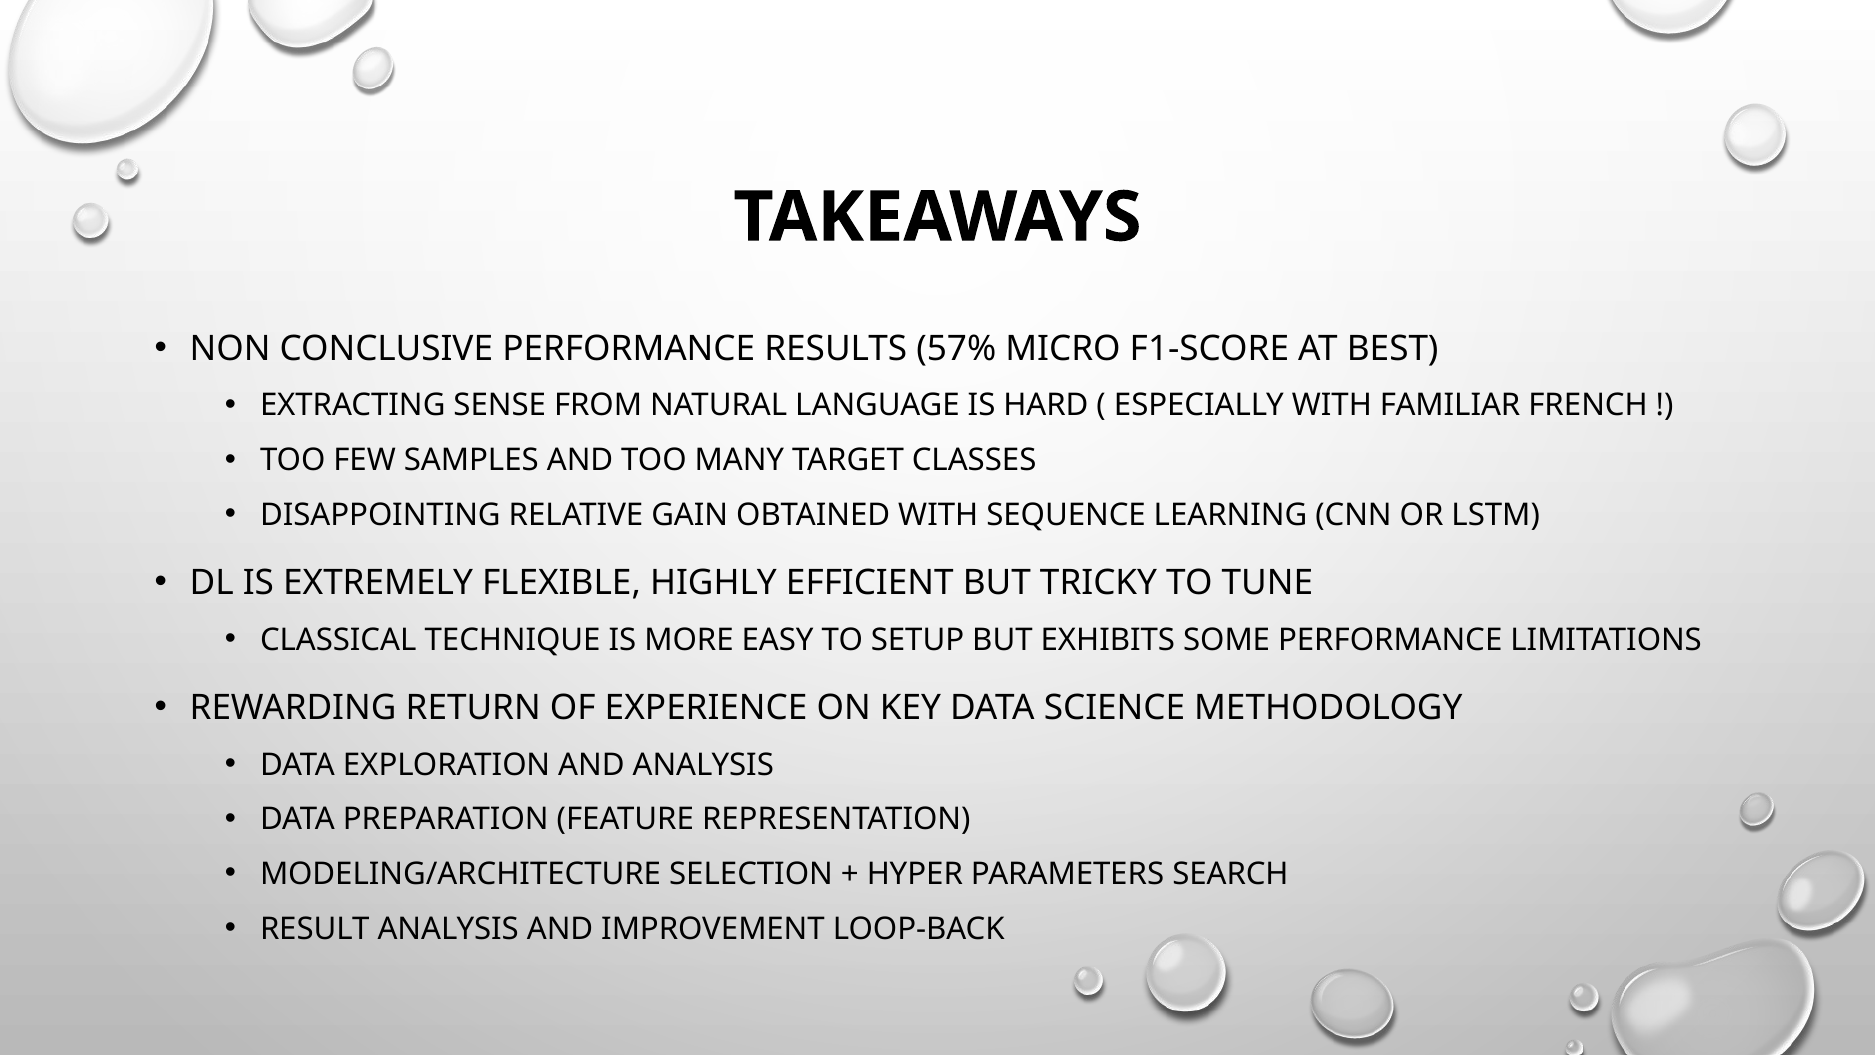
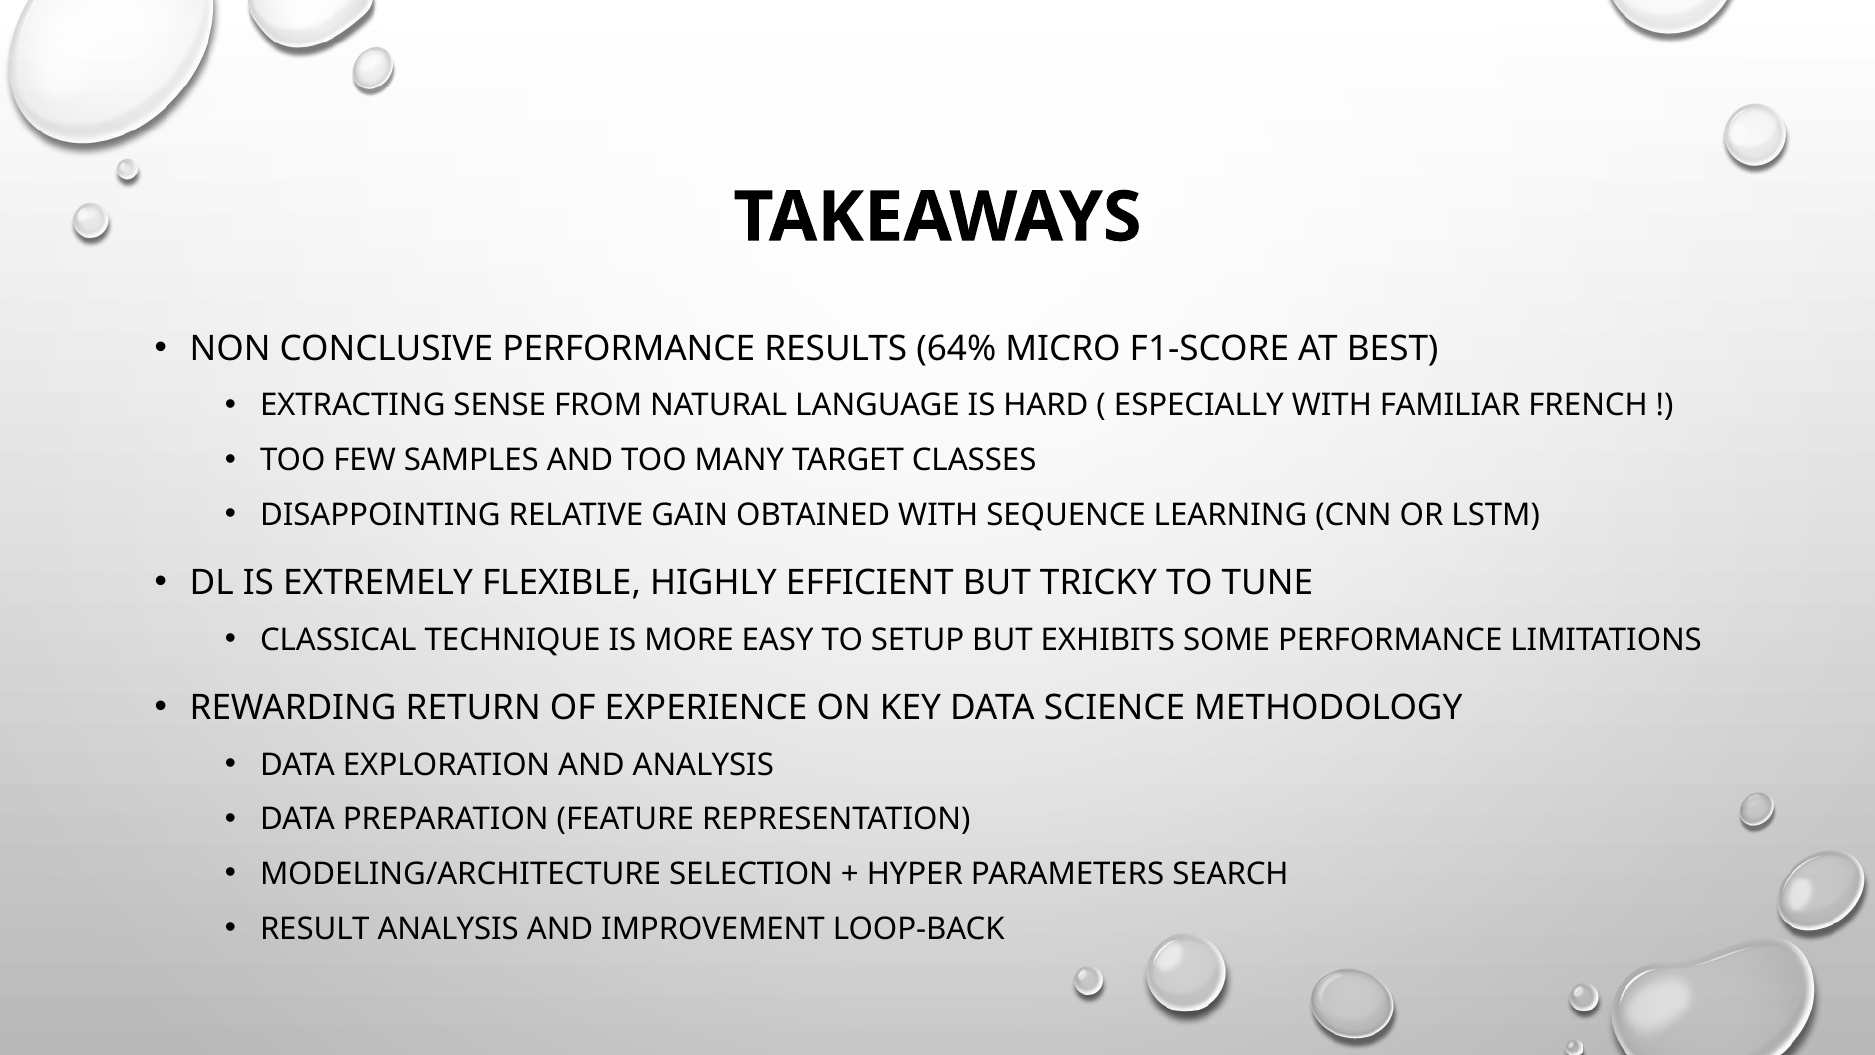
57%: 57% -> 64%
